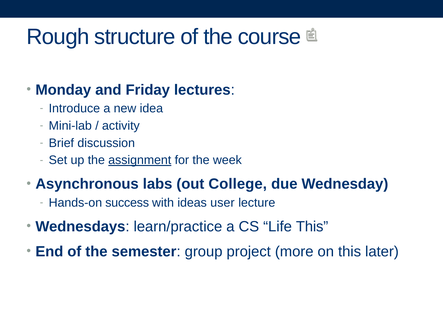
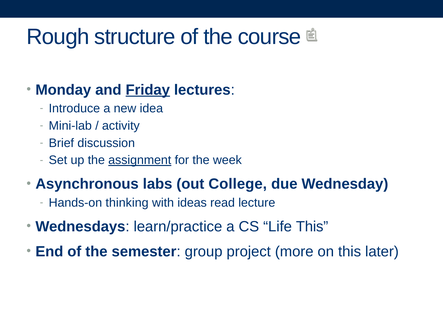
Friday underline: none -> present
success: success -> thinking
user: user -> read
